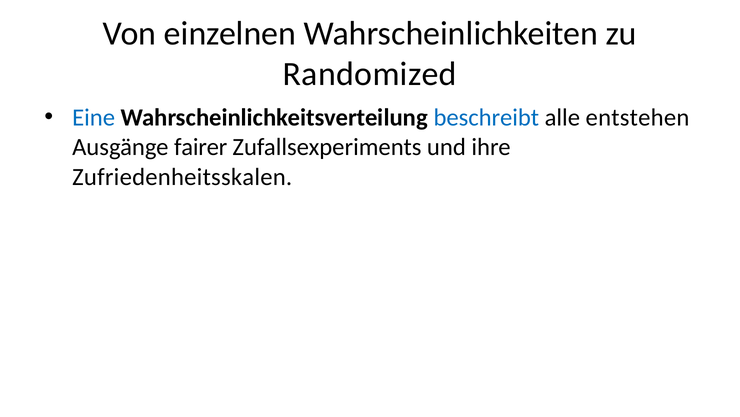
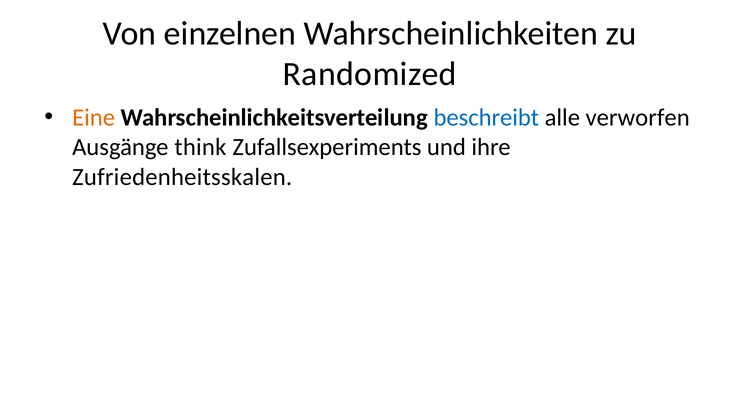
Eine colour: blue -> orange
entstehen: entstehen -> verworfen
fairer: fairer -> think
